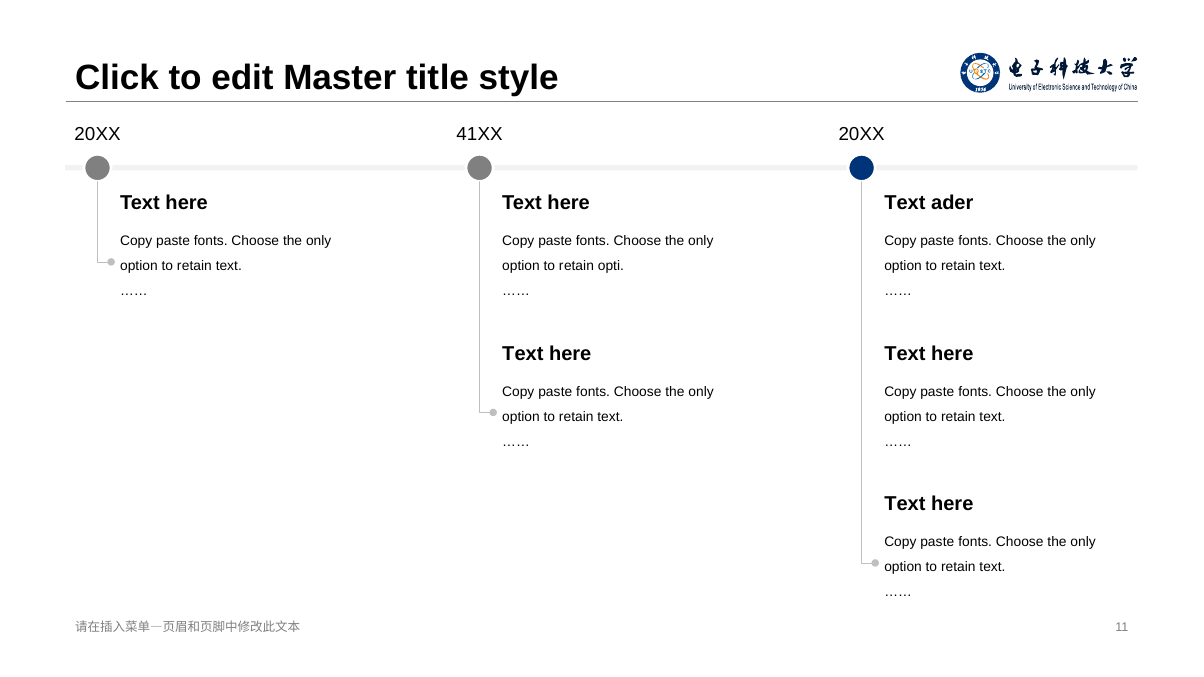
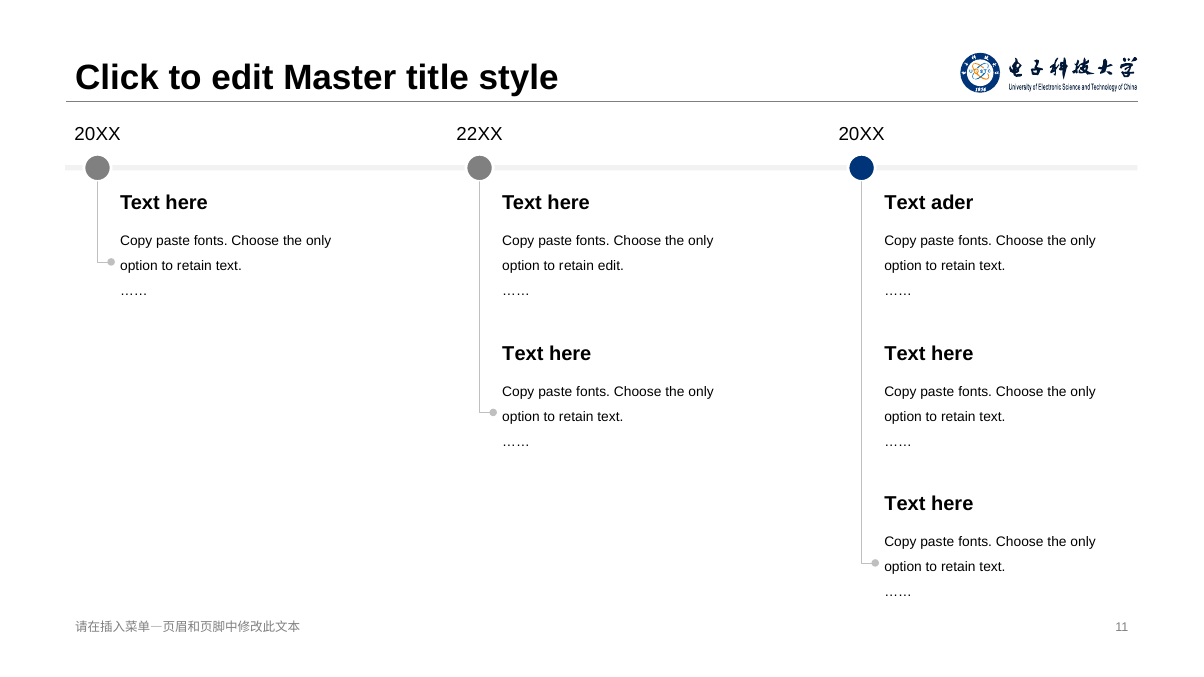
41: 41 -> 22
etain opti: opti -> edit
